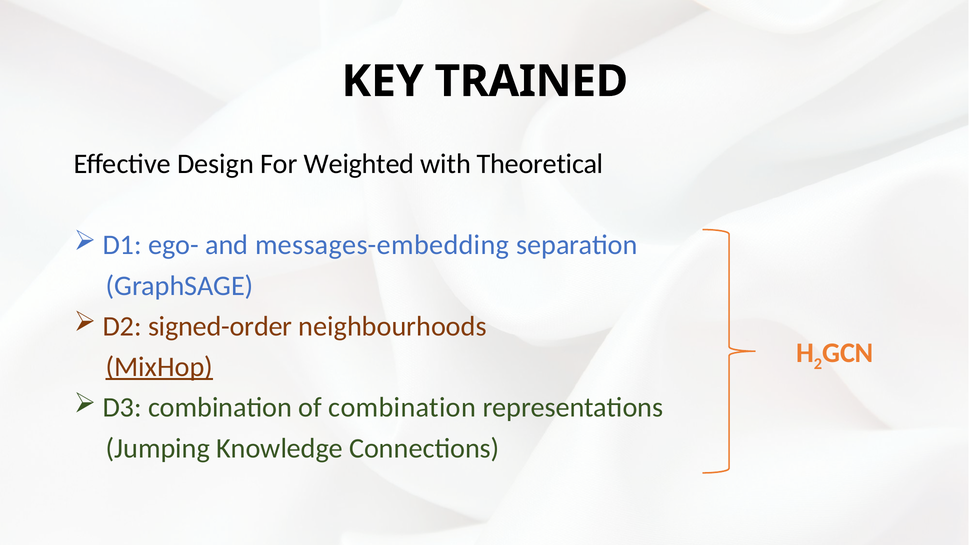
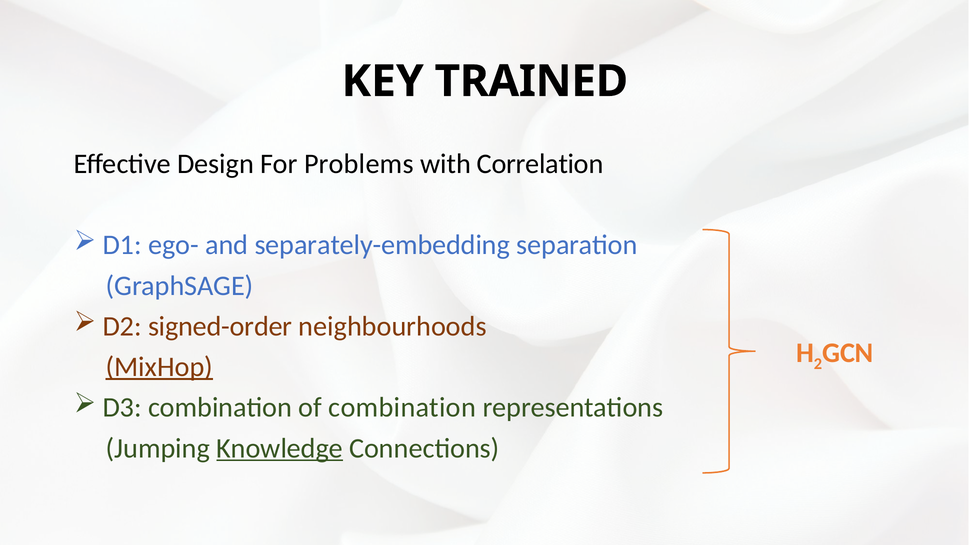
Weighted: Weighted -> Problems
Theoretical: Theoretical -> Correlation
messages-embedding: messages-embedding -> separately-embedding
Knowledge underline: none -> present
